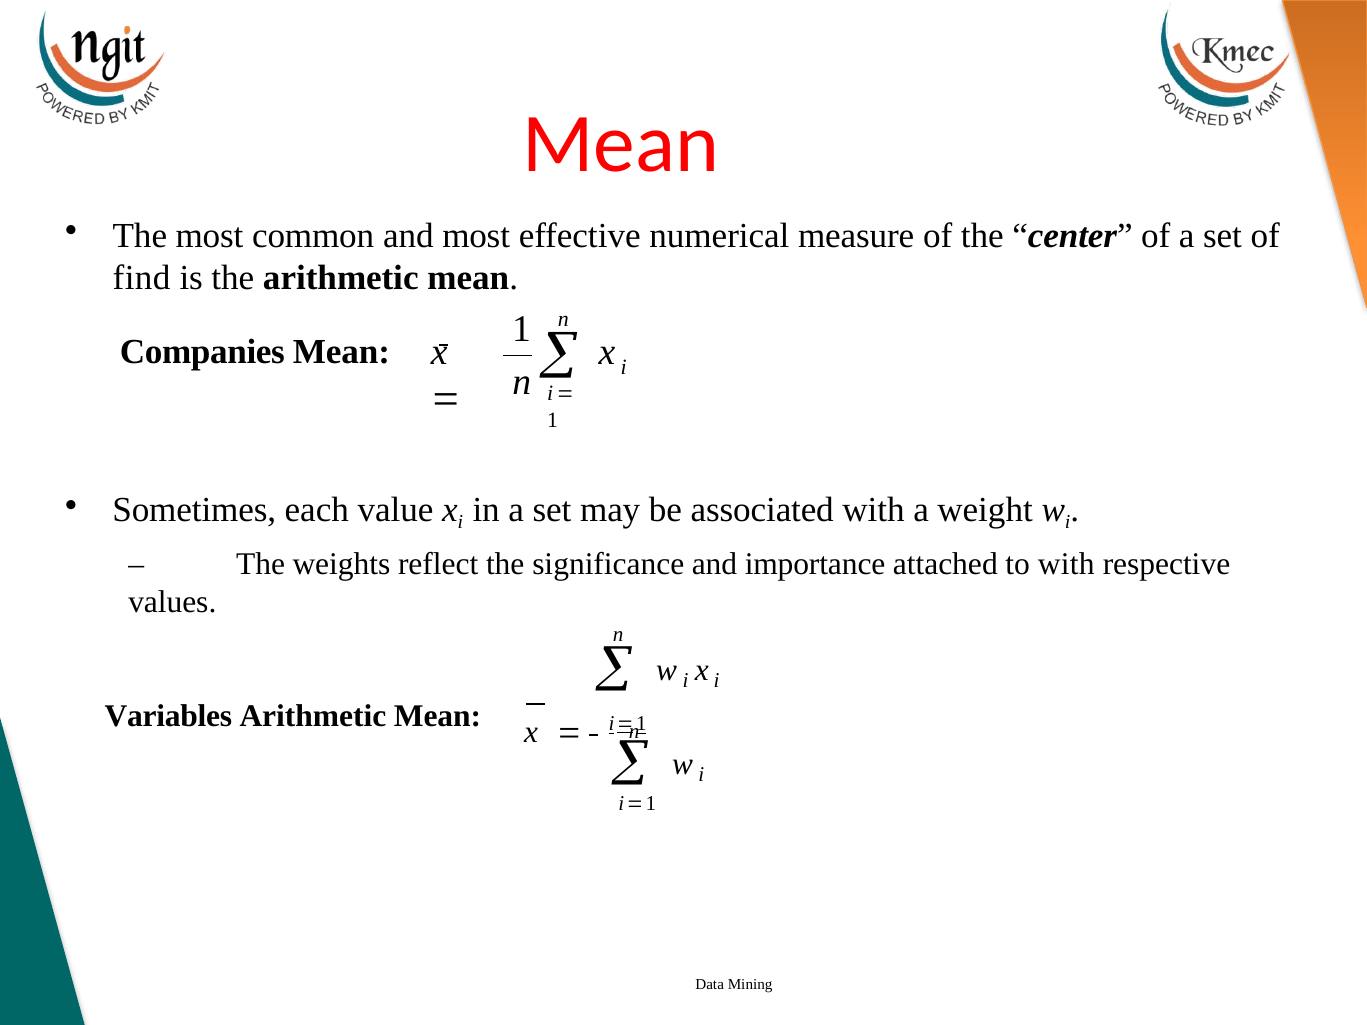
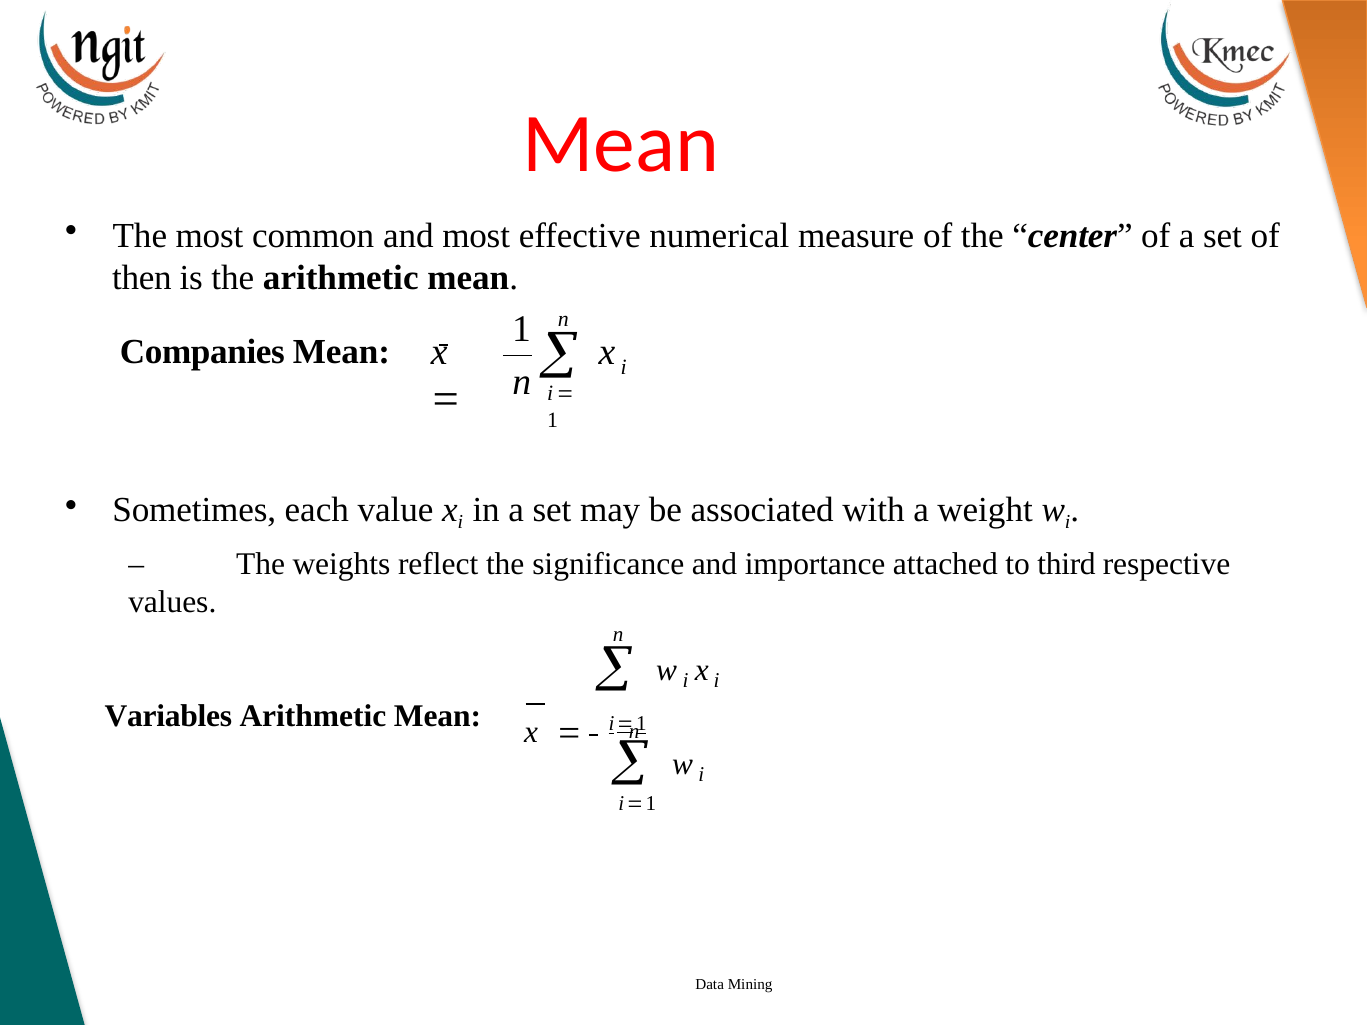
find: find -> then
to with: with -> third
